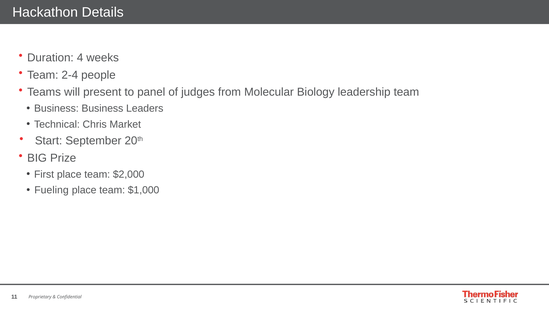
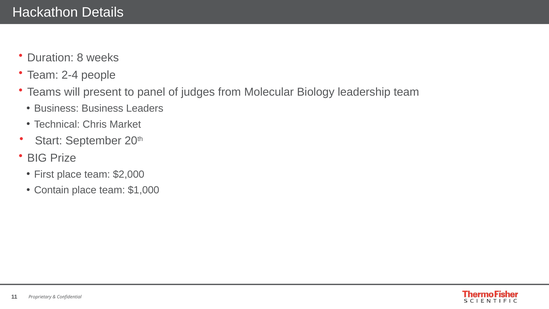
4: 4 -> 8
Fueling: Fueling -> Contain
